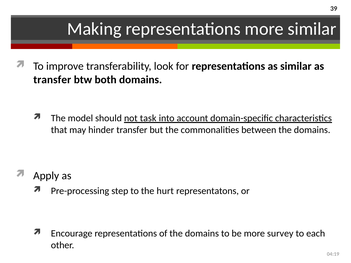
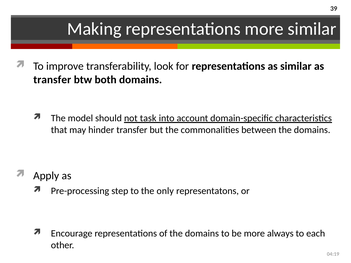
hurt: hurt -> only
survey: survey -> always
